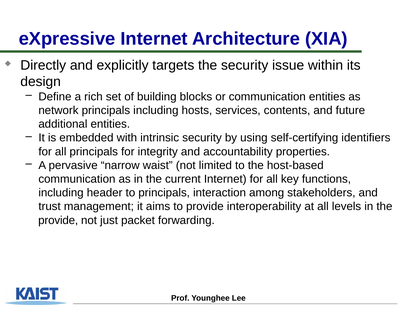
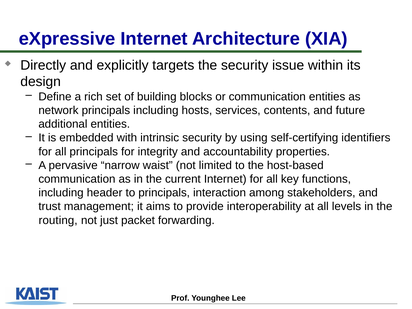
provide at (58, 220): provide -> routing
